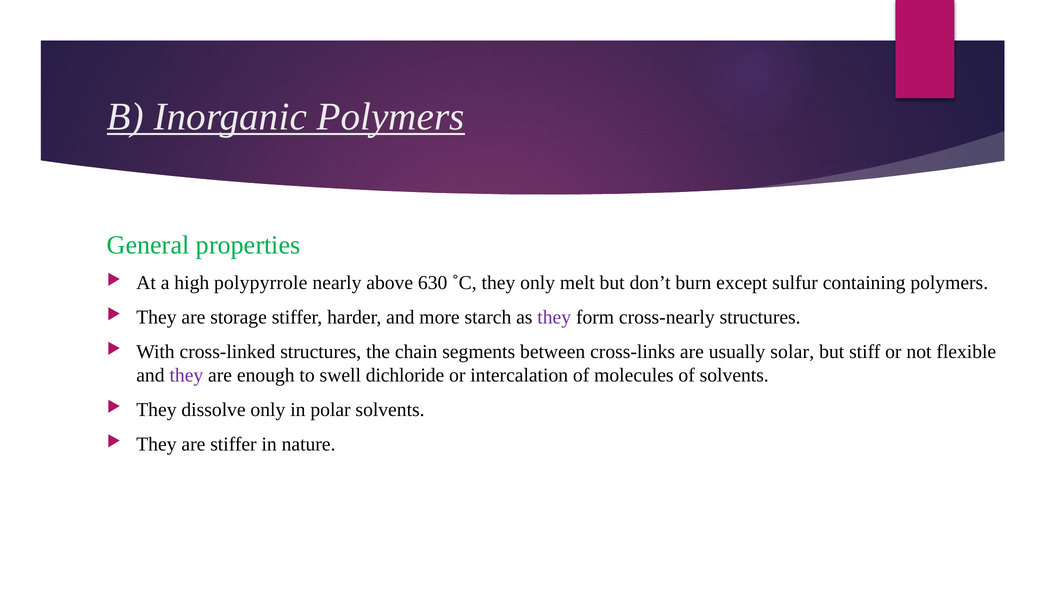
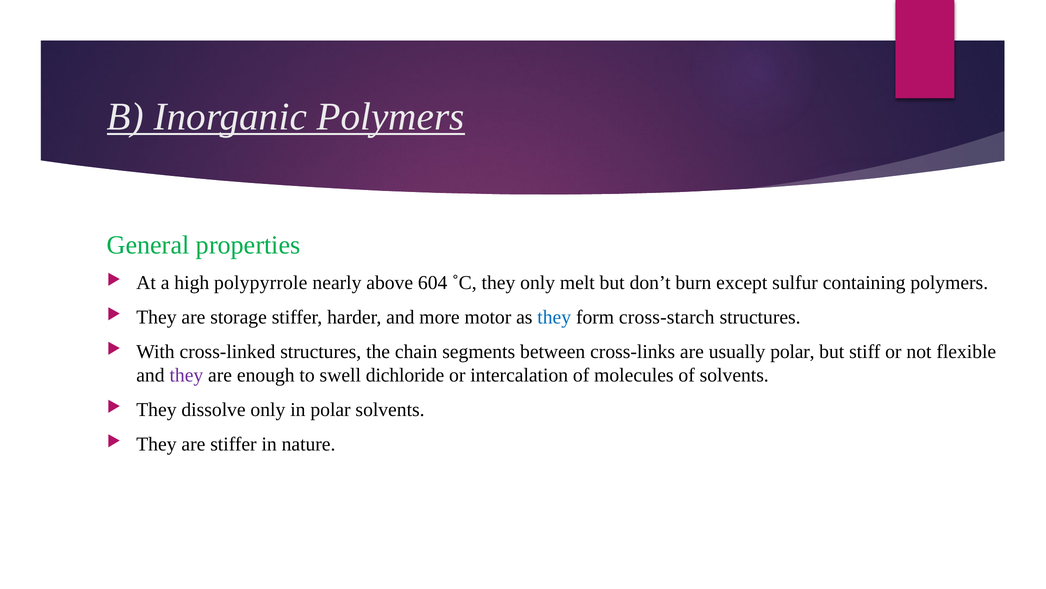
630: 630 -> 604
starch: starch -> motor
they at (554, 317) colour: purple -> blue
cross-nearly: cross-nearly -> cross-starch
usually solar: solar -> polar
